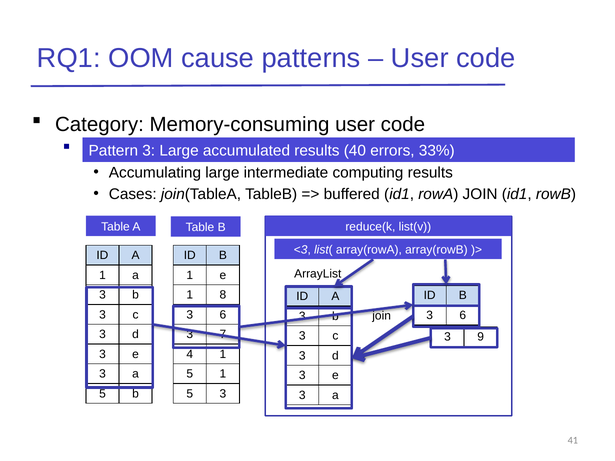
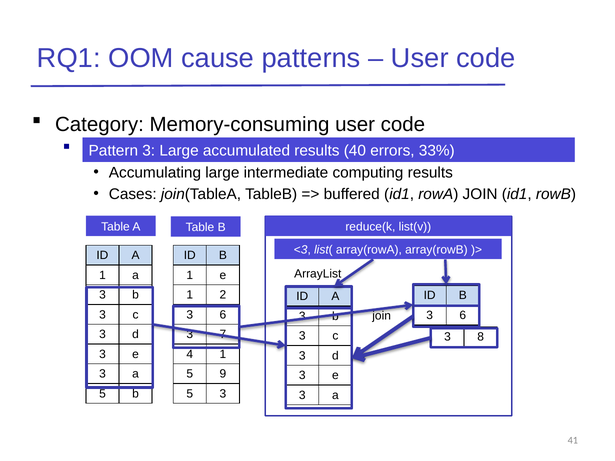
8: 8 -> 2
9: 9 -> 8
5 1: 1 -> 9
